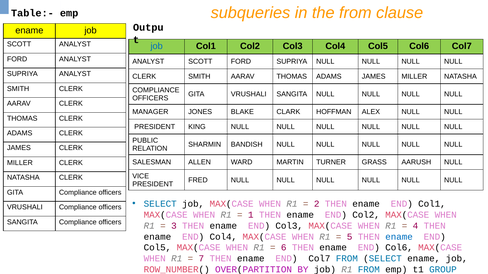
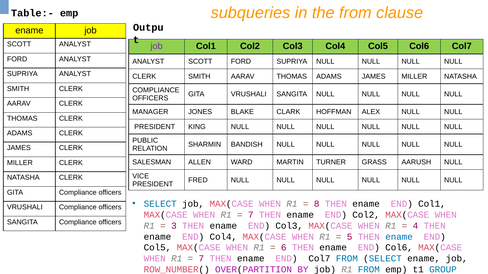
job at (157, 46) colour: blue -> purple
2: 2 -> 8
1 at (251, 215): 1 -> 7
